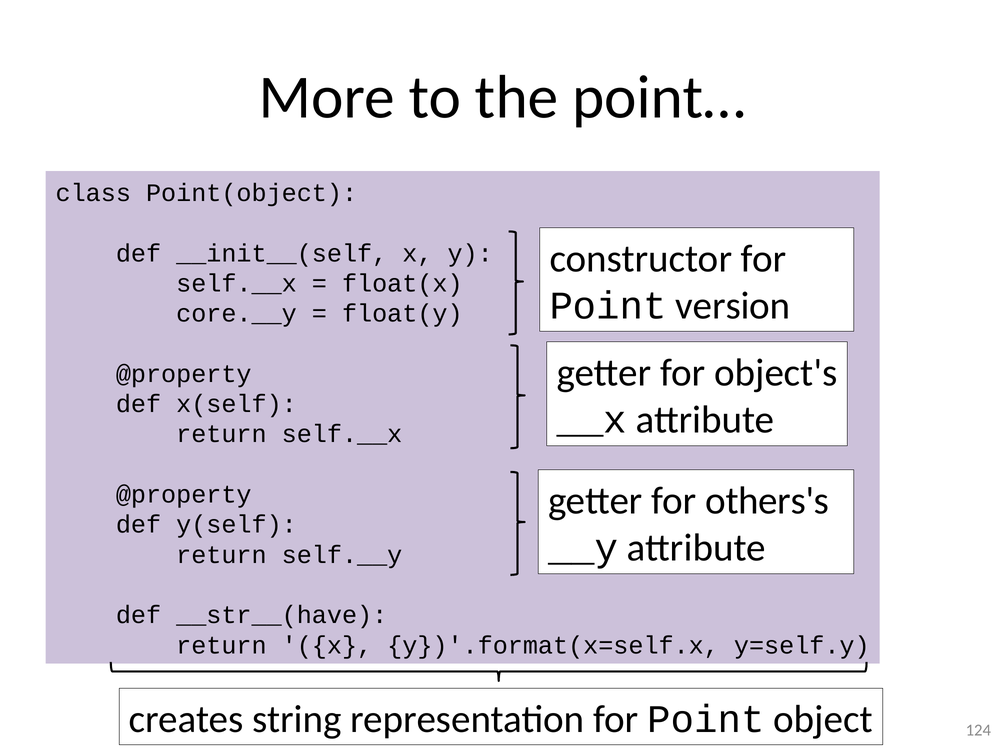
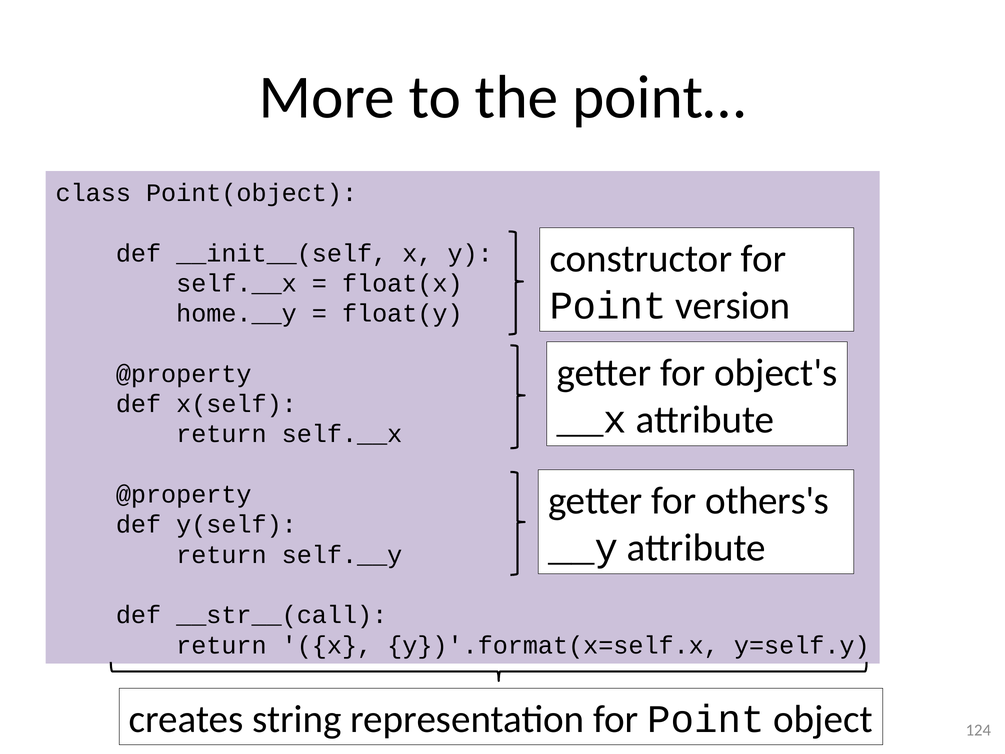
core.__y: core.__y -> home.__y
__str__(have: __str__(have -> __str__(call
